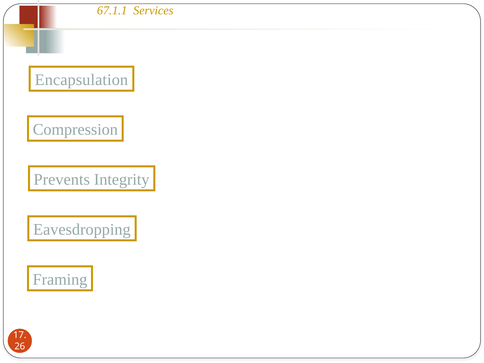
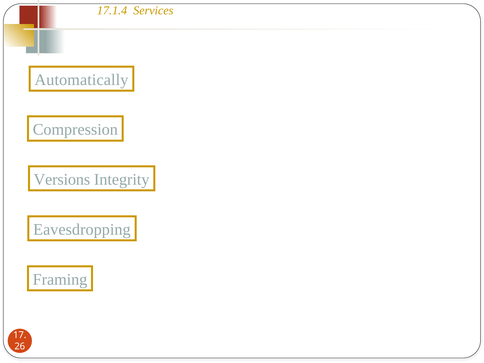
67.1.1: 67.1.1 -> 17.1.4
Encapsulation: Encapsulation -> Automatically
Prevents: Prevents -> Versions
